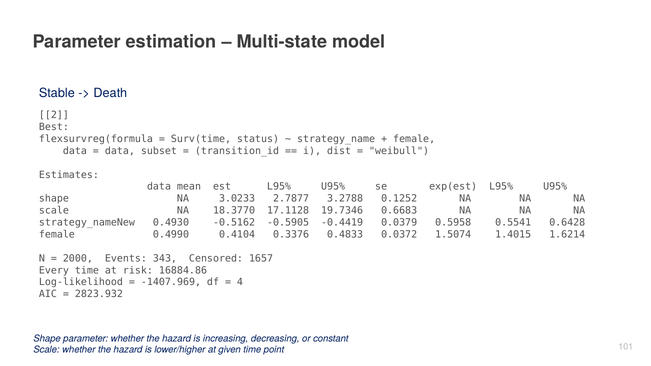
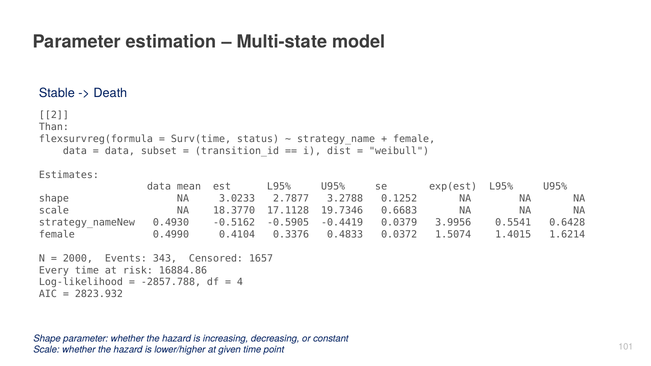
Best: Best -> Than
0.5958: 0.5958 -> 3.9956
-1407.969: -1407.969 -> -2857.788
